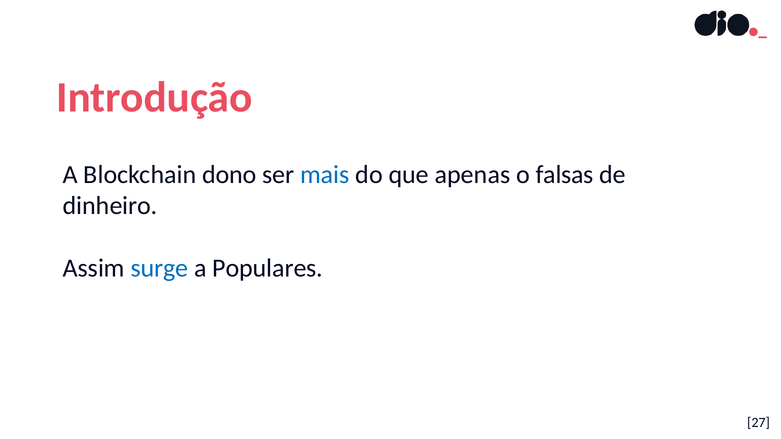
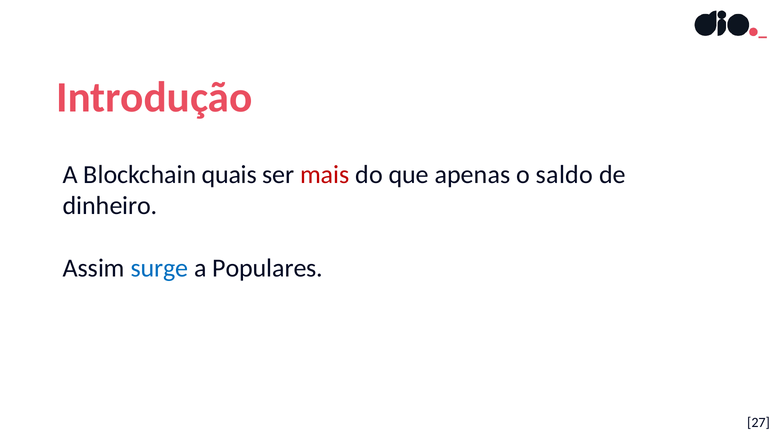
dono: dono -> quais
mais colour: blue -> red
falsas: falsas -> saldo
